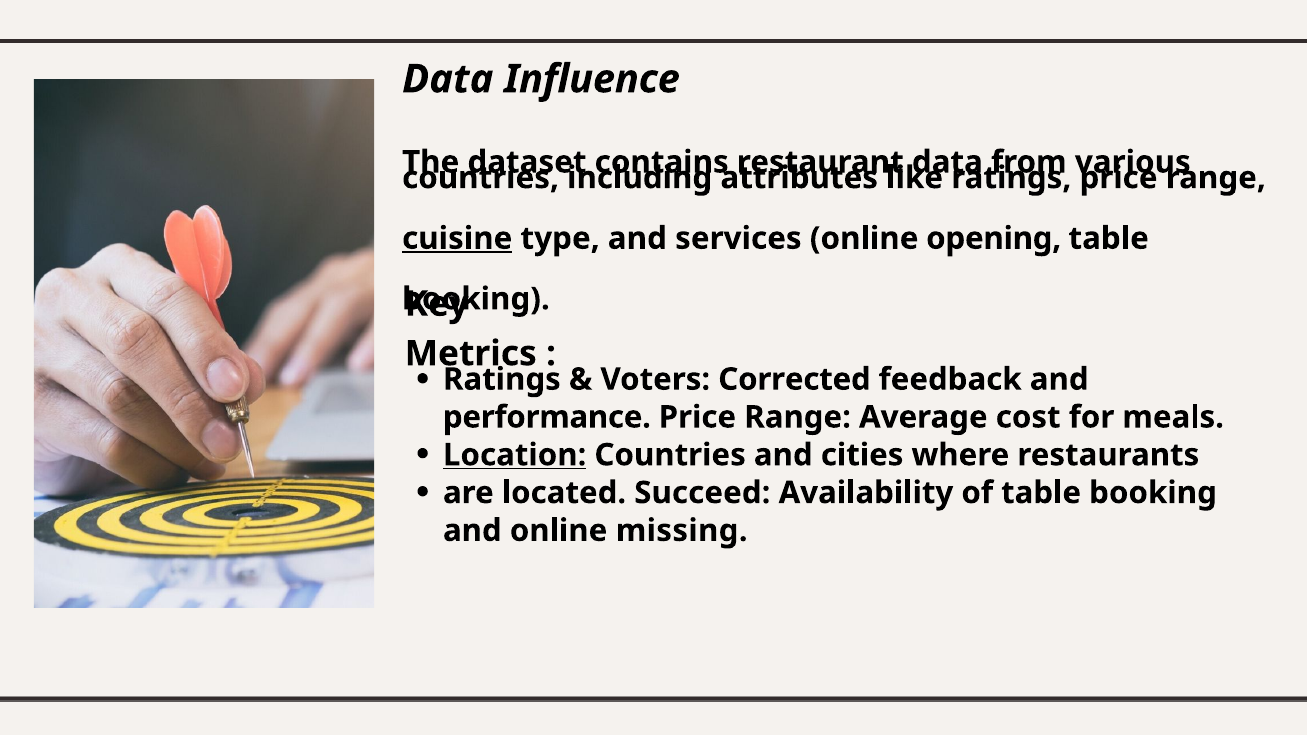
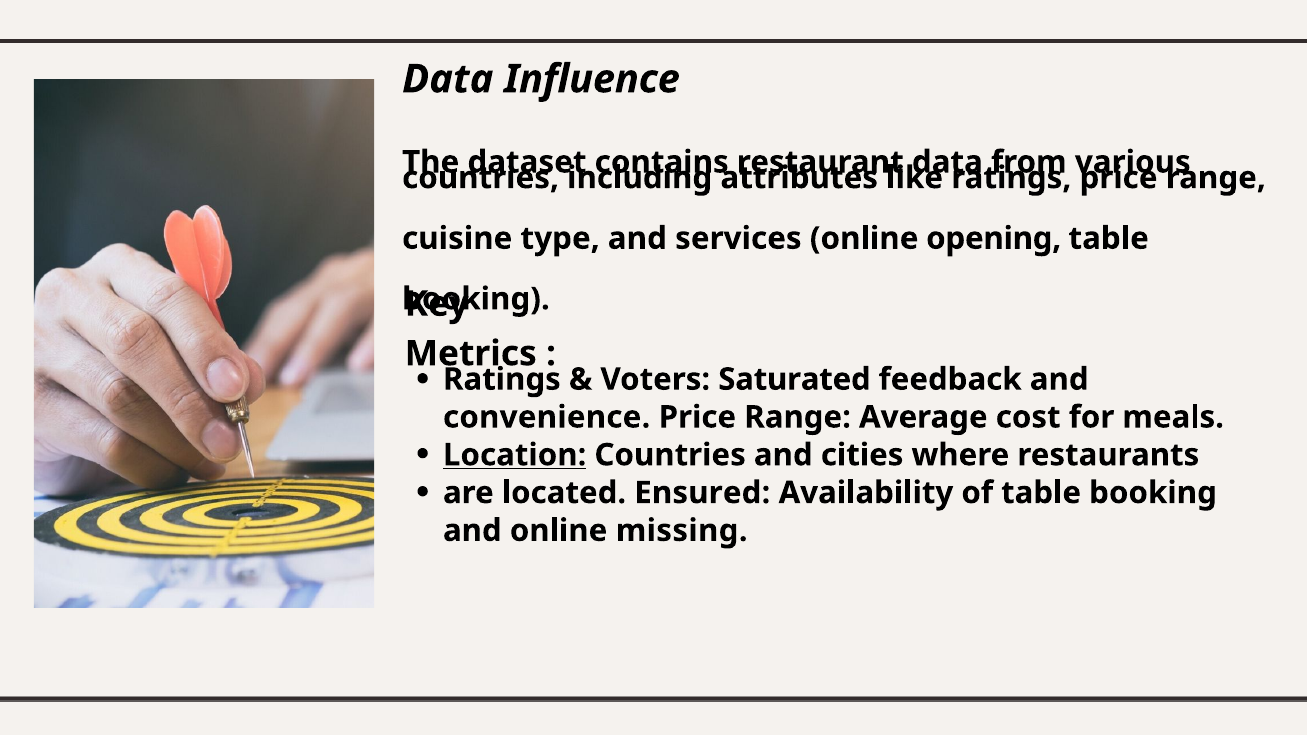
cuisine underline: present -> none
Corrected: Corrected -> Saturated
performance: performance -> convenience
Succeed: Succeed -> Ensured
